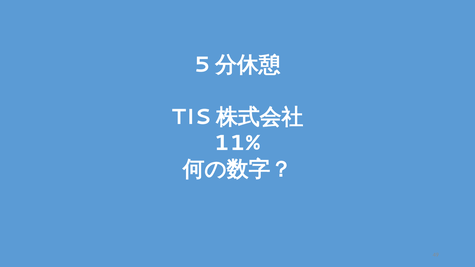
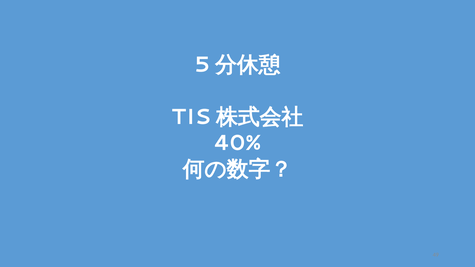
11%: 11% -> 40%
